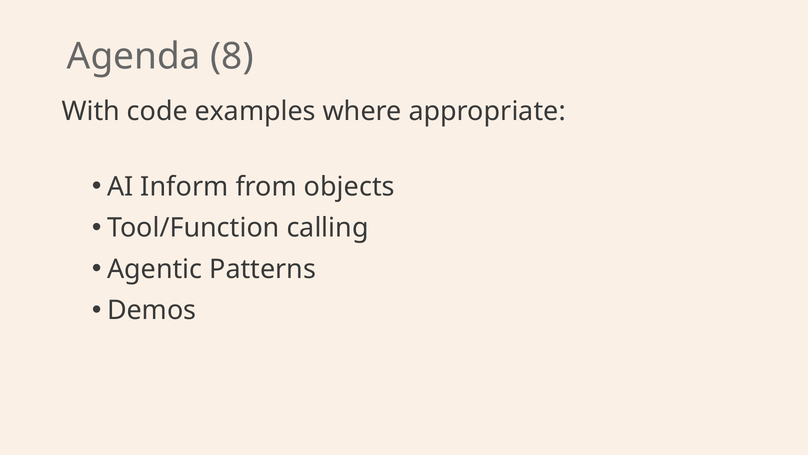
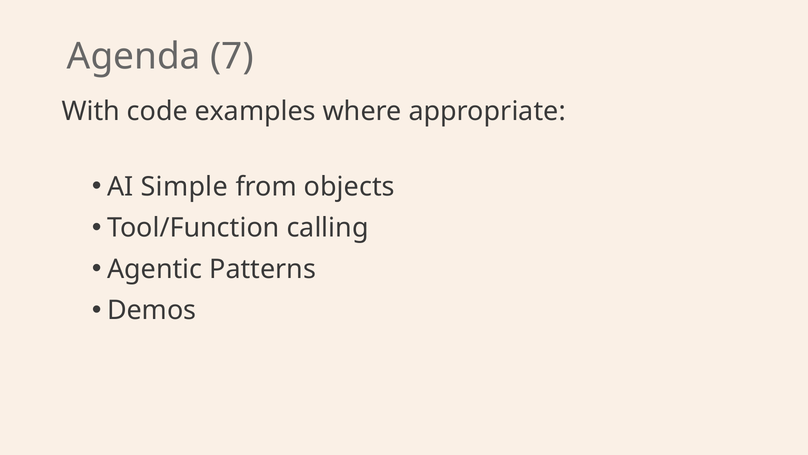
8: 8 -> 7
Inform: Inform -> Simple
